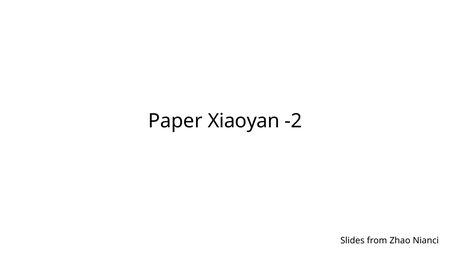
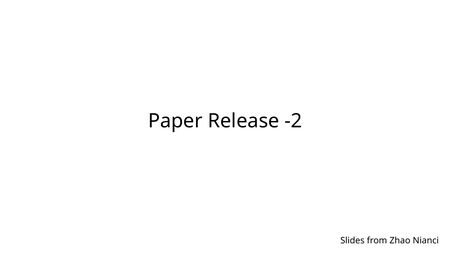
Xiaoyan: Xiaoyan -> Release
